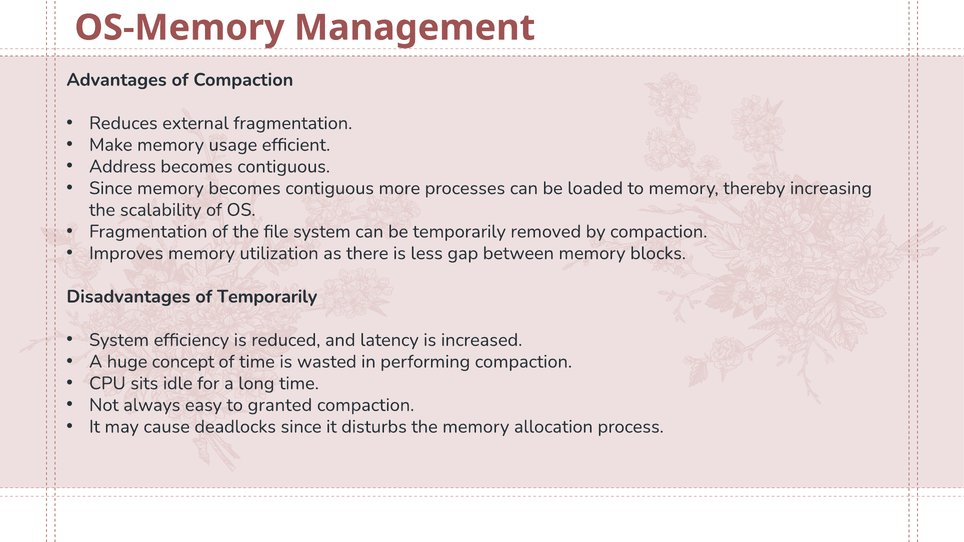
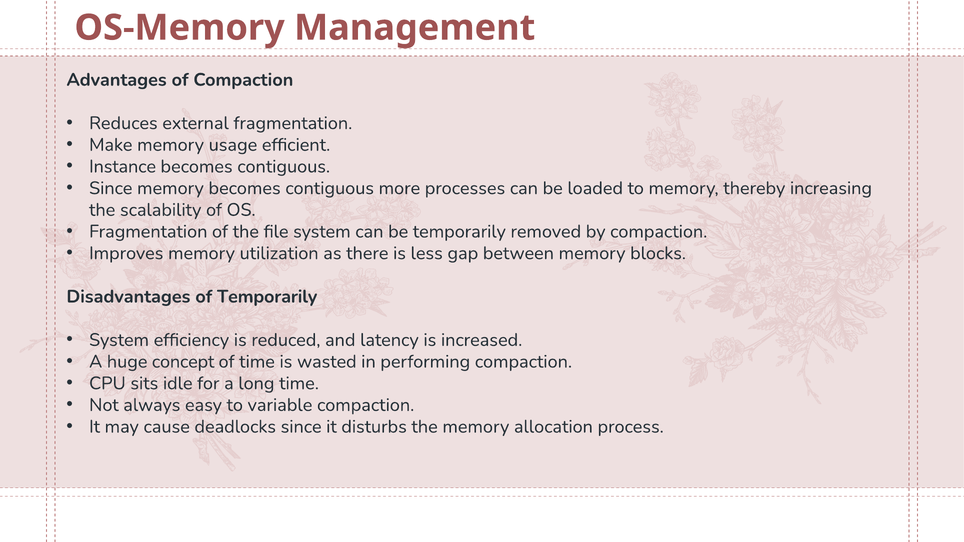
Address: Address -> Instance
granted: granted -> variable
